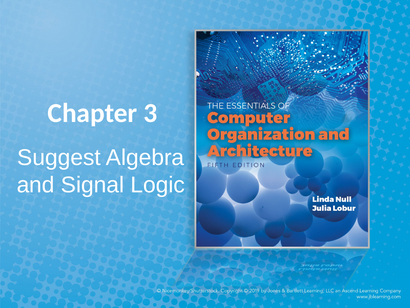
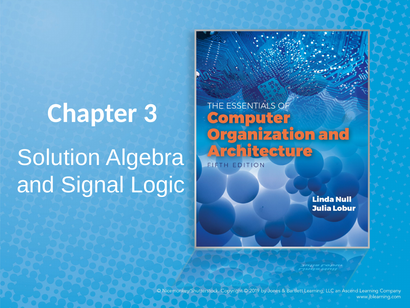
Suggest: Suggest -> Solution
